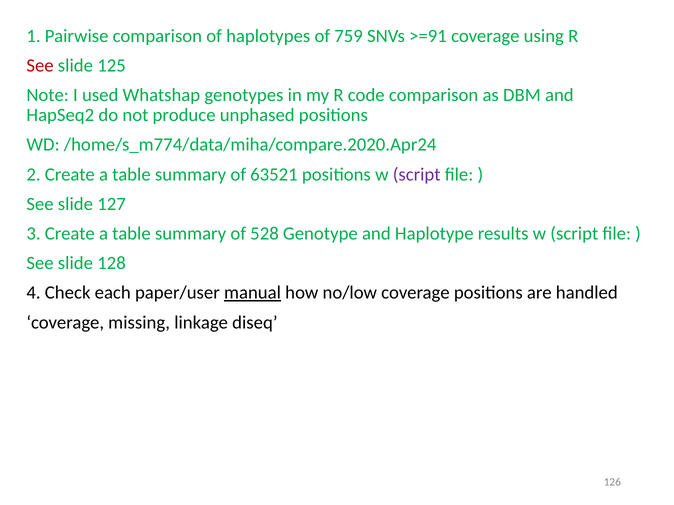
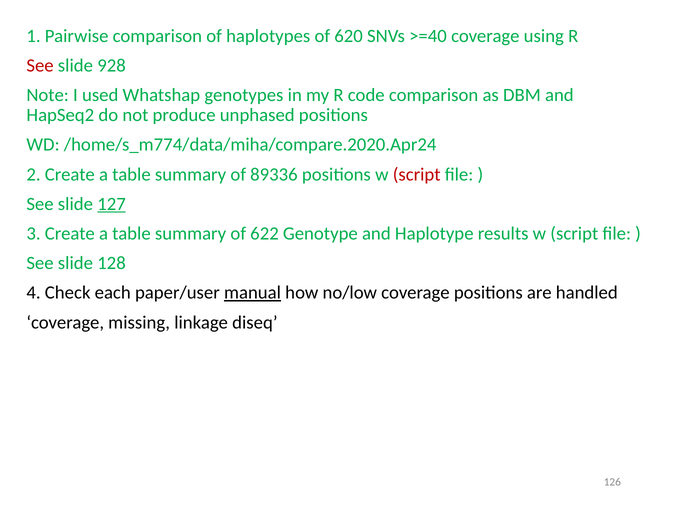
759: 759 -> 620
>=91: >=91 -> >=40
125: 125 -> 928
63521: 63521 -> 89336
script at (417, 175) colour: purple -> red
127 underline: none -> present
528: 528 -> 622
